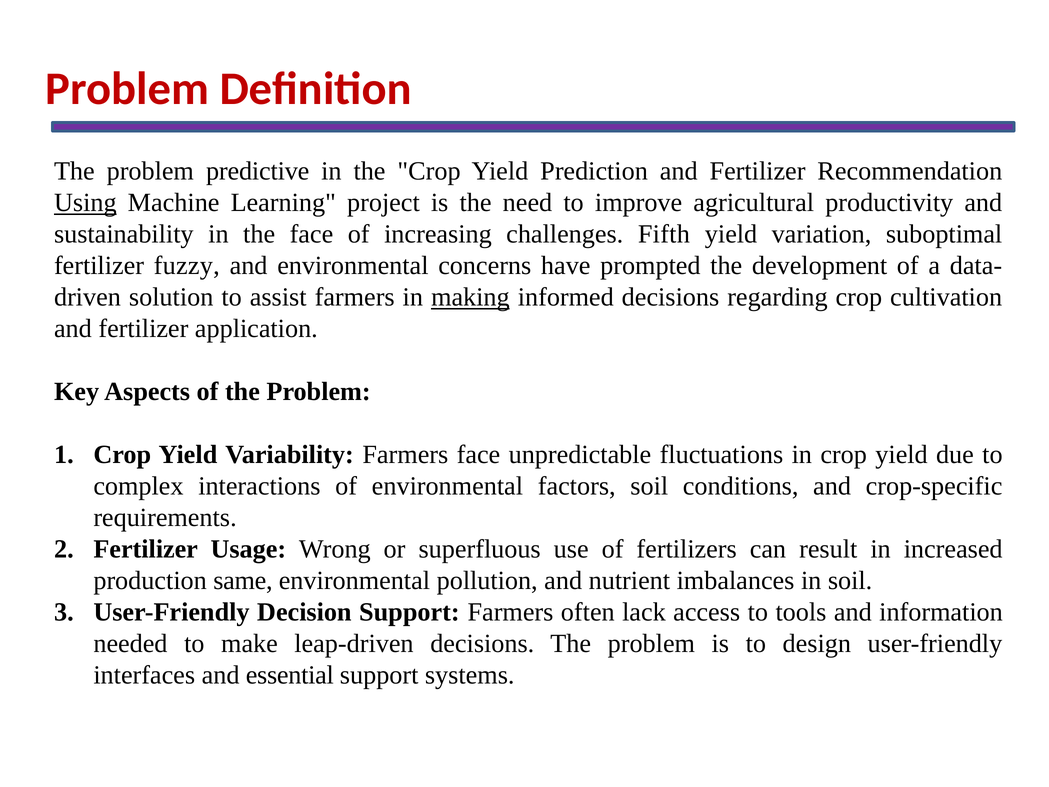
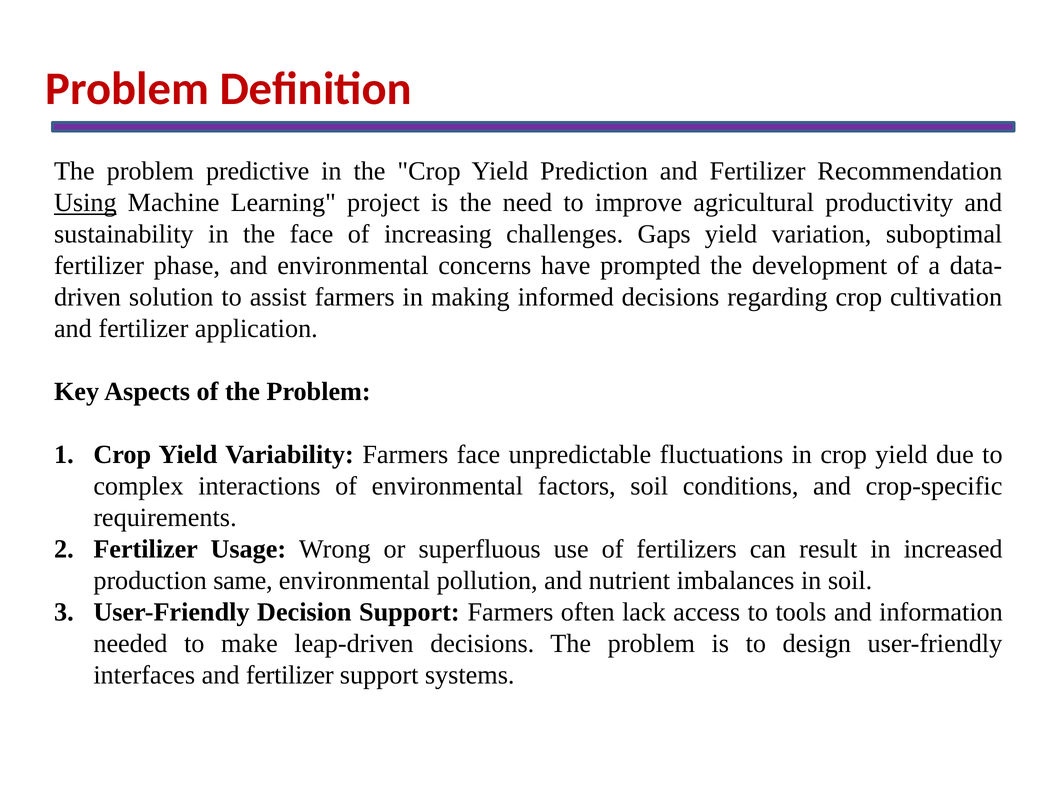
Fifth: Fifth -> Gaps
fuzzy: fuzzy -> phase
making underline: present -> none
interfaces and essential: essential -> fertilizer
